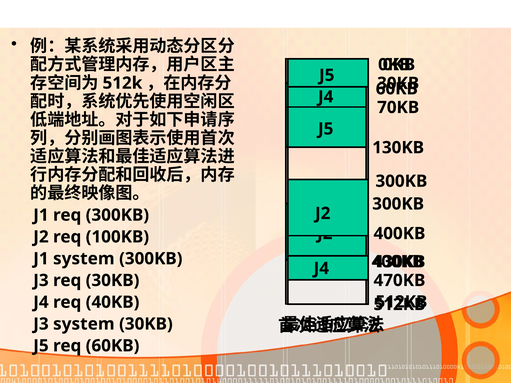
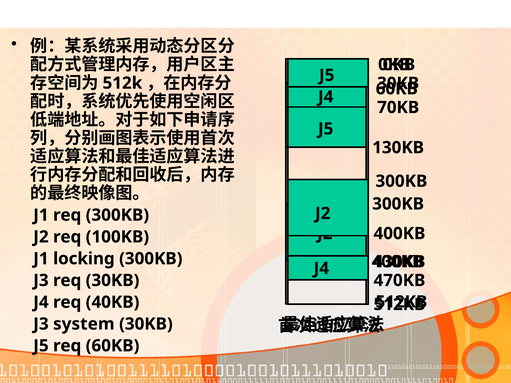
J1 system: system -> locking
